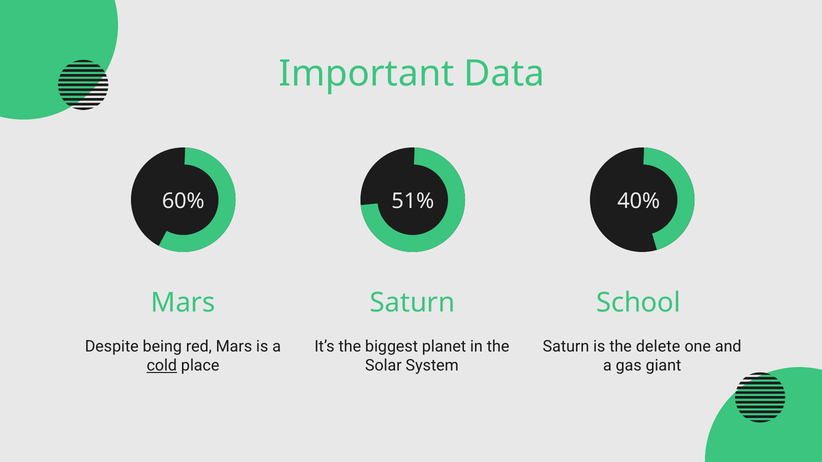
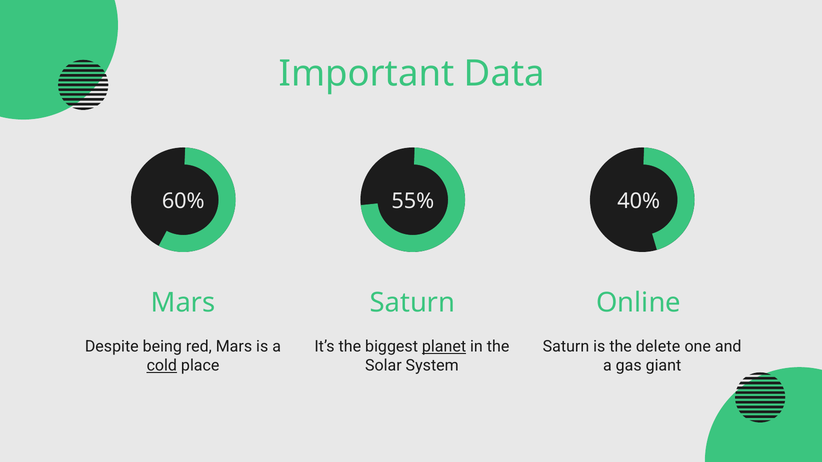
51%: 51% -> 55%
School: School -> Online
planet underline: none -> present
